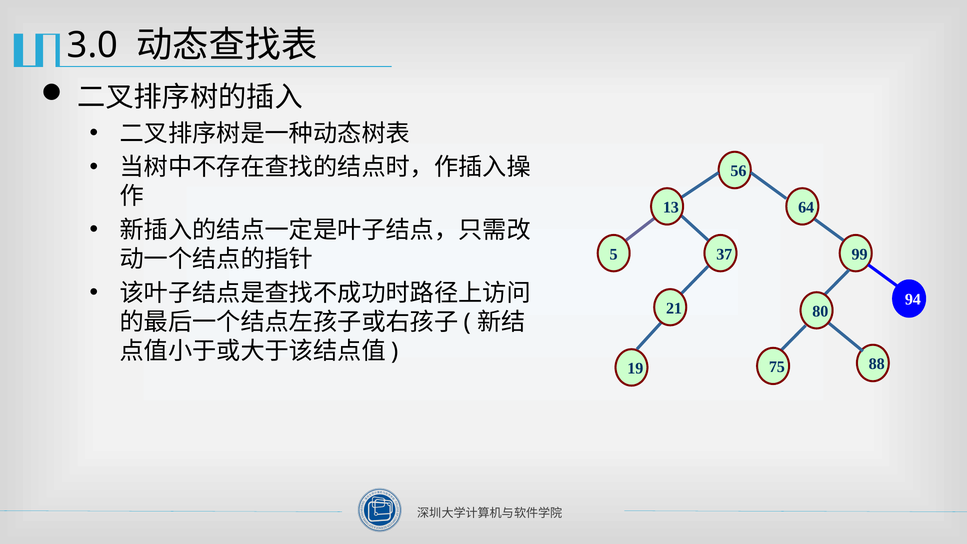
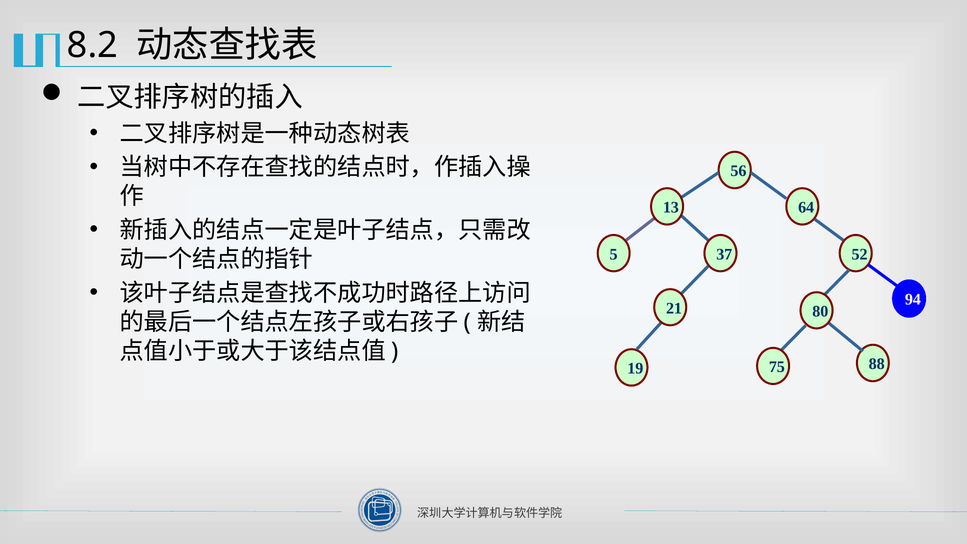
3.0: 3.0 -> 8.2
99: 99 -> 52
